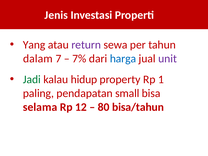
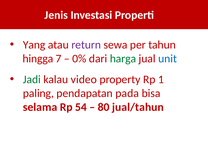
dalam: dalam -> hingga
7%: 7% -> 0%
harga colour: blue -> green
unit colour: purple -> blue
hidup: hidup -> video
small: small -> pada
12: 12 -> 54
bisa/tahun: bisa/tahun -> jual/tahun
